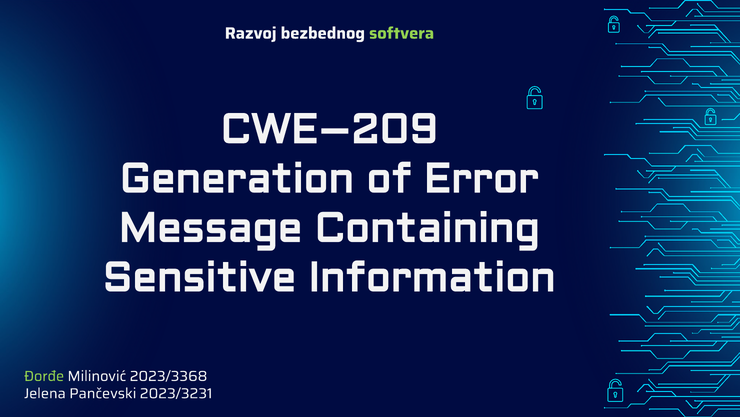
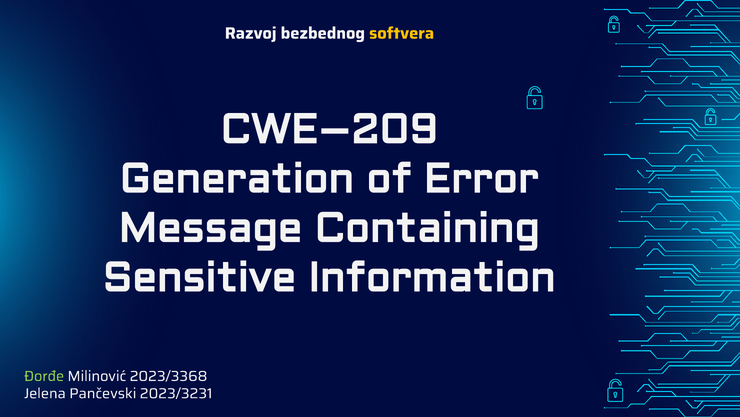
softvera colour: light green -> yellow
